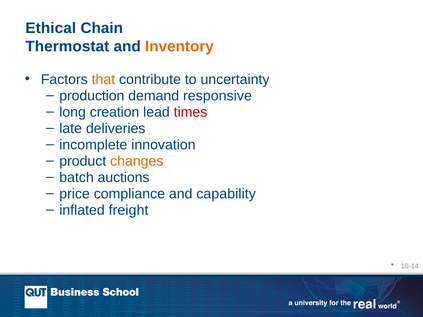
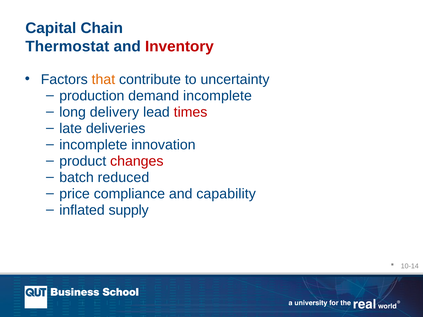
Ethical: Ethical -> Capital
Inventory colour: orange -> red
demand responsive: responsive -> incomplete
creation: creation -> delivery
changes colour: orange -> red
auctions: auctions -> reduced
freight: freight -> supply
